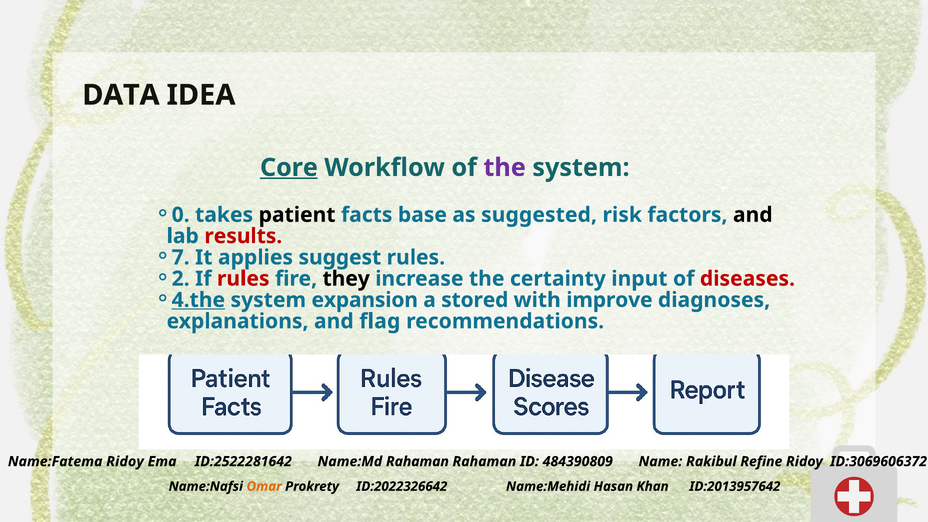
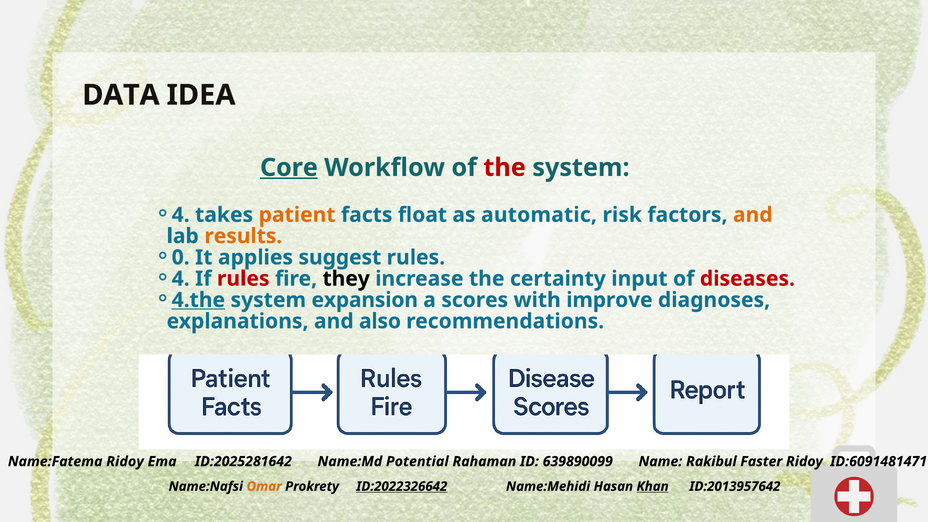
the at (505, 168) colour: purple -> red
0 at (181, 215): 0 -> 4
patient colour: black -> orange
base: base -> float
suggested: suggested -> automatic
and at (753, 215) colour: black -> orange
results colour: red -> orange
7: 7 -> 0
2 at (181, 279): 2 -> 4
stored: stored -> scores
flag: flag -> also
ID:2522281642: ID:2522281642 -> ID:2025281642
Name:Md Rahaman: Rahaman -> Potential
484390809: 484390809 -> 639890099
Refine: Refine -> Faster
ID:3069606372: ID:3069606372 -> ID:6091481471
ID:2022326642 underline: none -> present
Khan underline: none -> present
